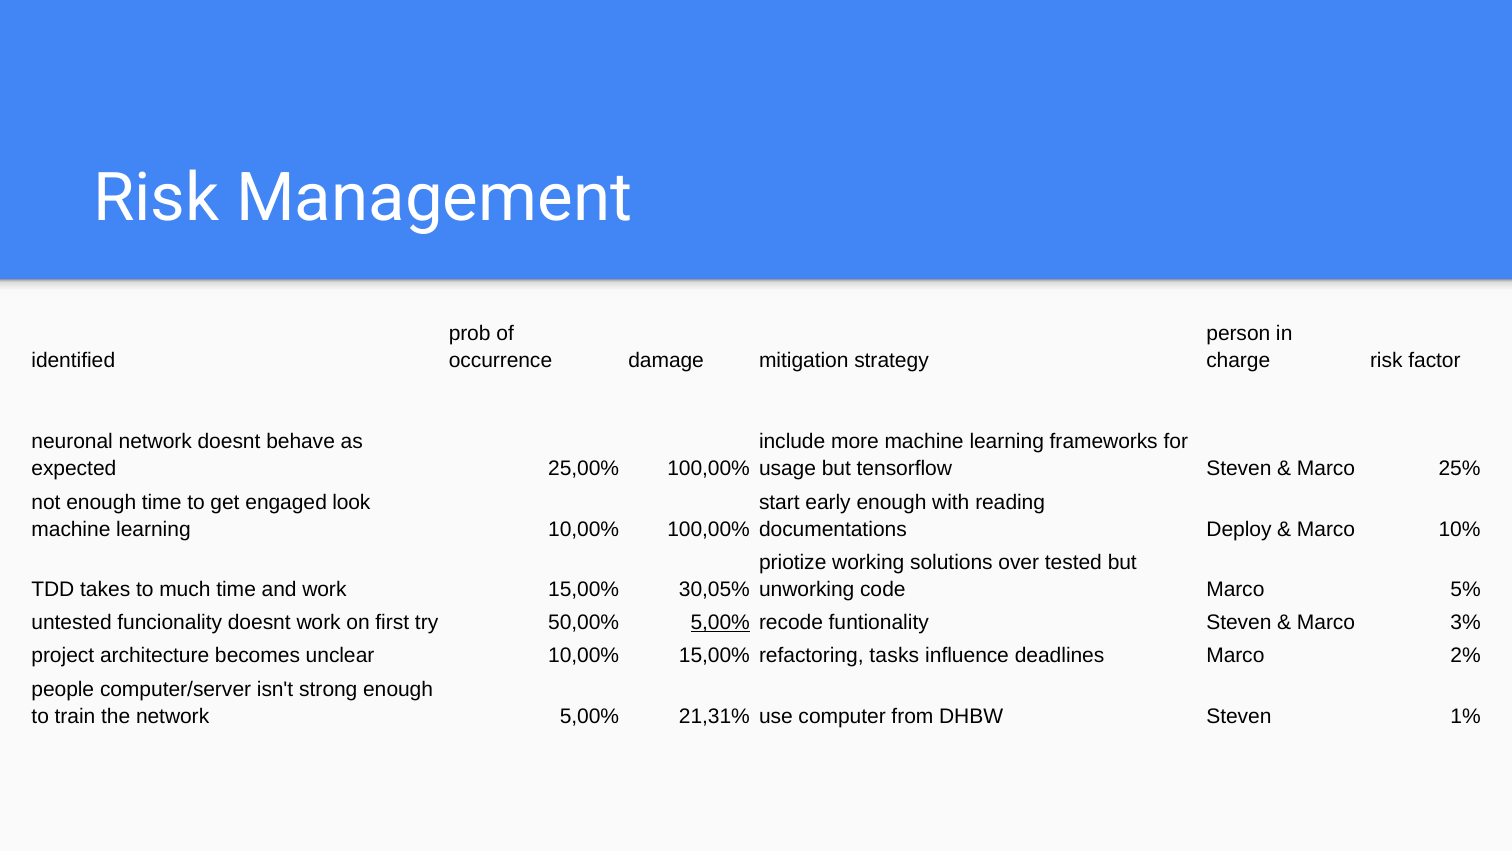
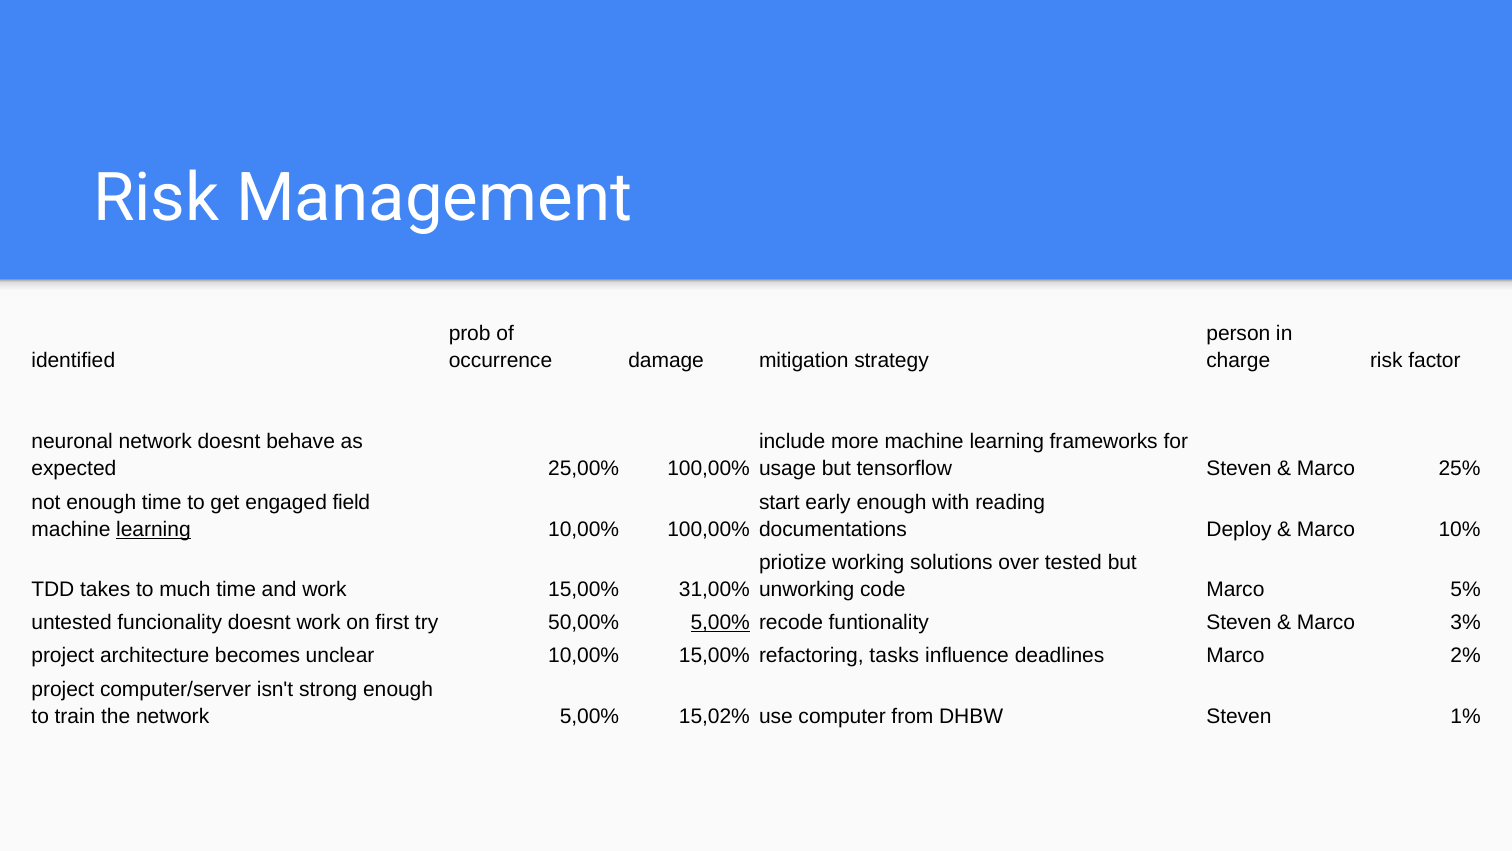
look: look -> field
learning at (153, 529) underline: none -> present
30,05%: 30,05% -> 31,00%
people at (63, 689): people -> project
21,31%: 21,31% -> 15,02%
